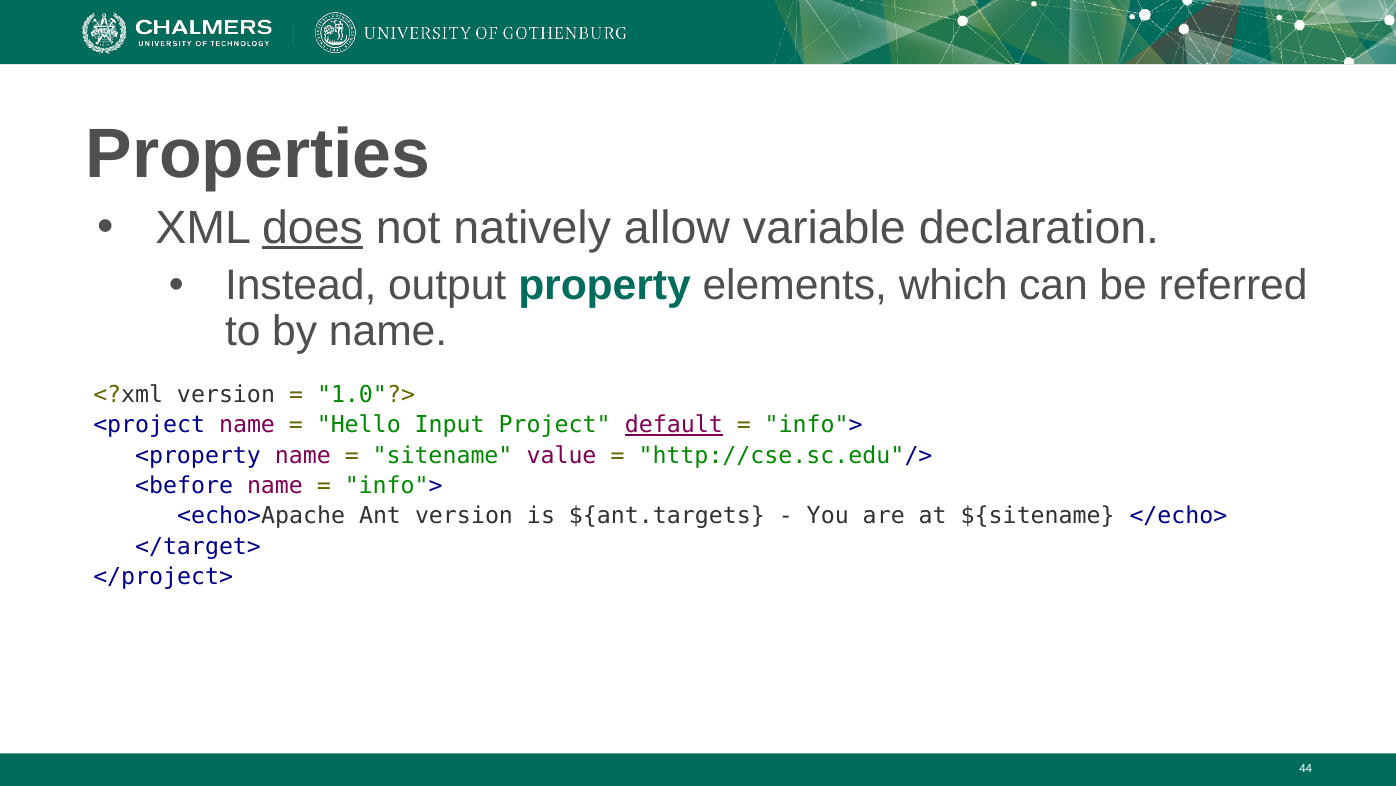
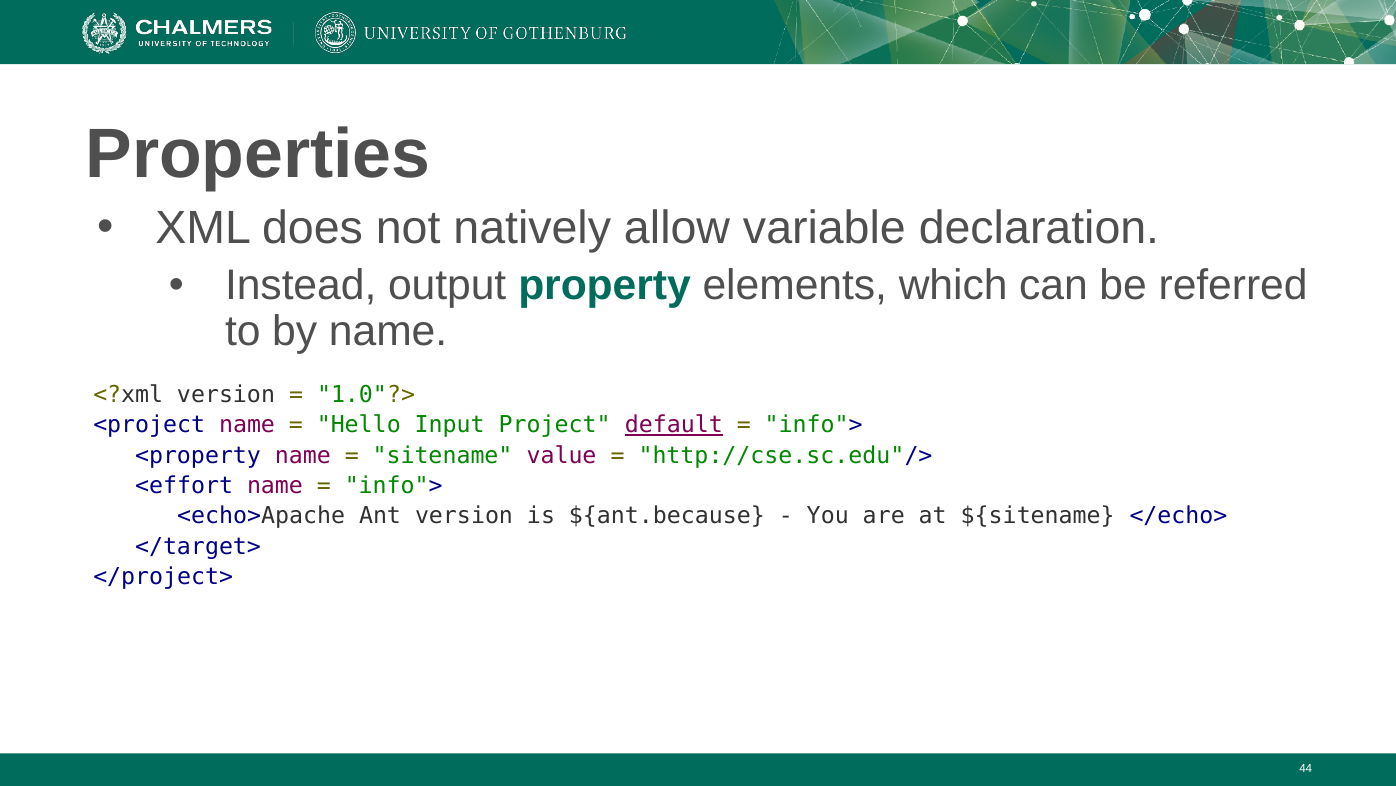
does underline: present -> none
<before: <before -> <effort
${ant.targets: ${ant.targets -> ${ant.because
